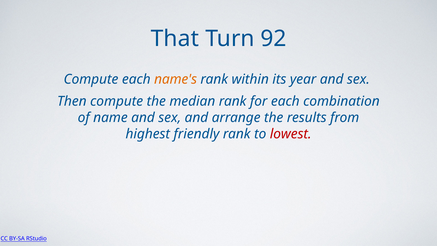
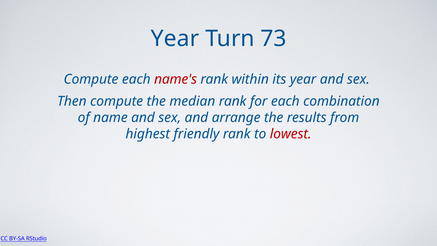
That at (175, 39): That -> Year
92: 92 -> 73
name's colour: orange -> red
